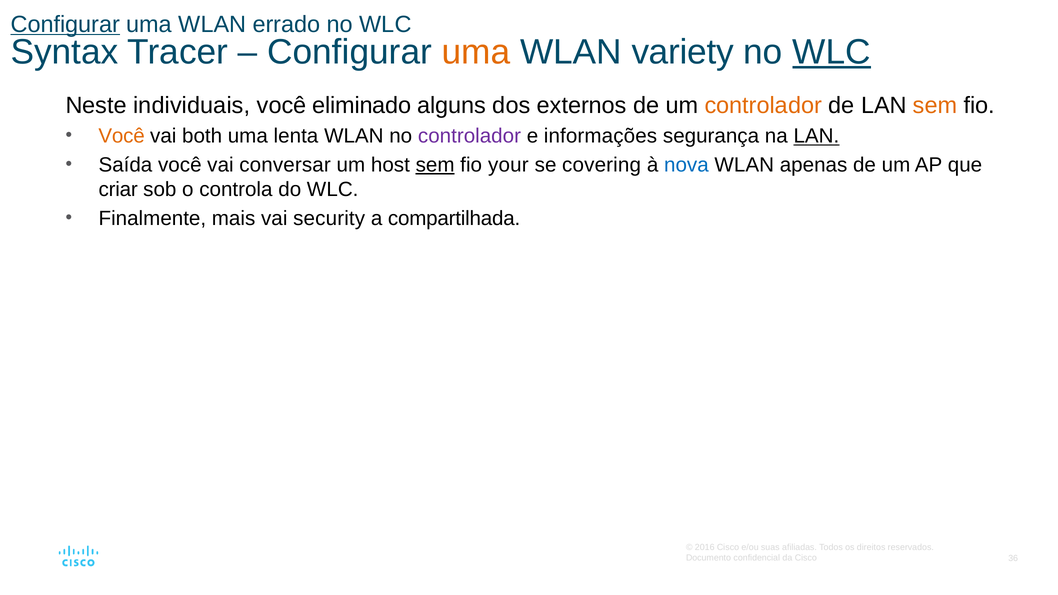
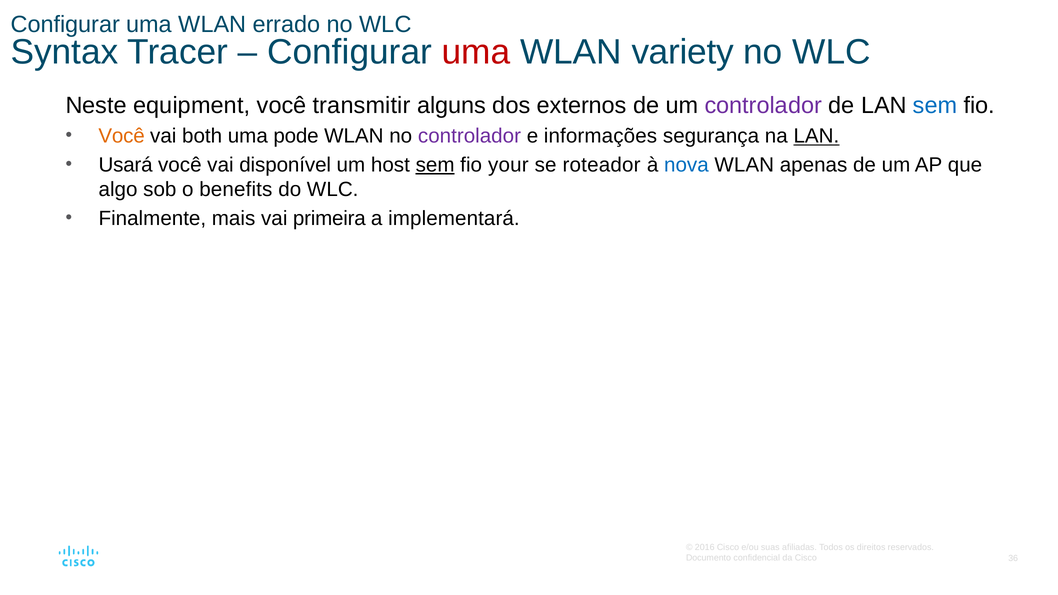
Configurar at (65, 24) underline: present -> none
uma at (476, 52) colour: orange -> red
WLC at (832, 52) underline: present -> none
individuais: individuais -> equipment
eliminado: eliminado -> transmitir
controlador at (763, 106) colour: orange -> purple
sem at (935, 106) colour: orange -> blue
lenta: lenta -> pode
Saída: Saída -> Usará
conversar: conversar -> disponível
covering: covering -> roteador
criar: criar -> algo
controla: controla -> benefits
security: security -> primeira
compartilhada: compartilhada -> implementará
